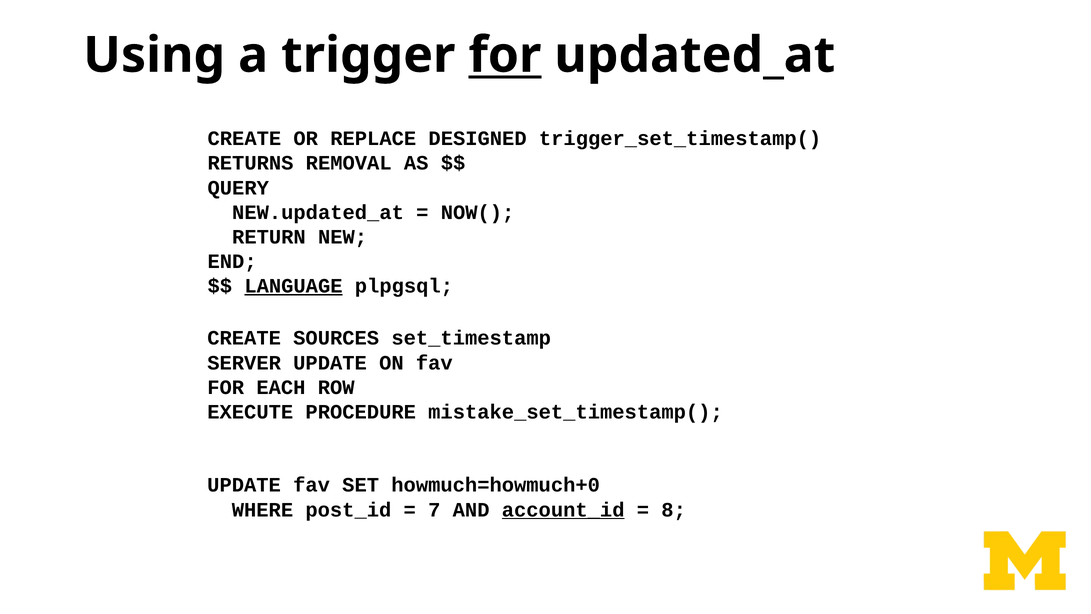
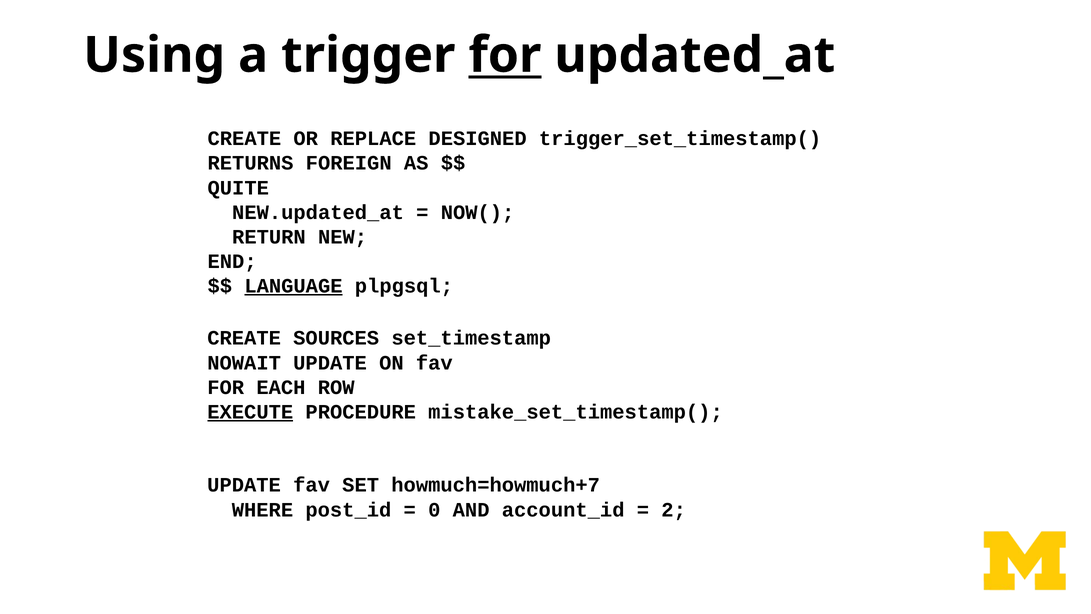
REMOVAL: REMOVAL -> FOREIGN
QUERY: QUERY -> QUITE
SERVER: SERVER -> NOWAIT
EXECUTE underline: none -> present
howmuch=howmuch+0: howmuch=howmuch+0 -> howmuch=howmuch+7
7: 7 -> 0
account_id underline: present -> none
8: 8 -> 2
